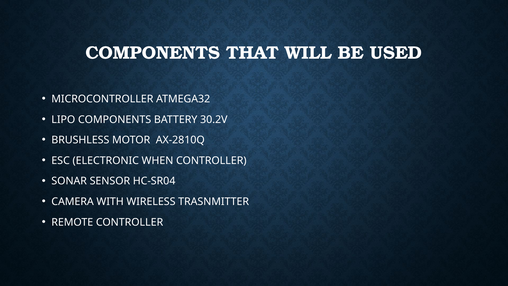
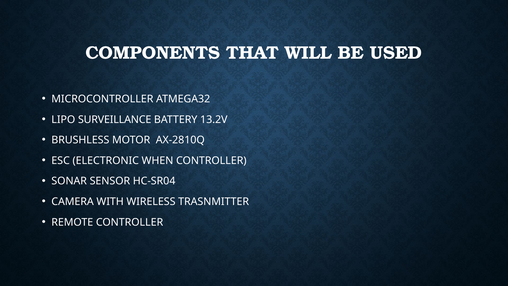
LIPO COMPONENTS: COMPONENTS -> SURVEILLANCE
30.2V: 30.2V -> 13.2V
